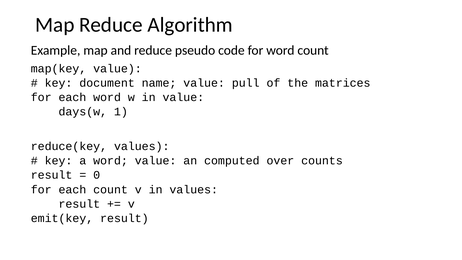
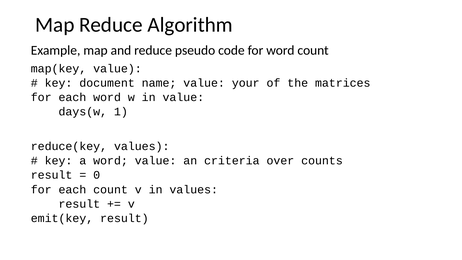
pull: pull -> your
computed: computed -> criteria
